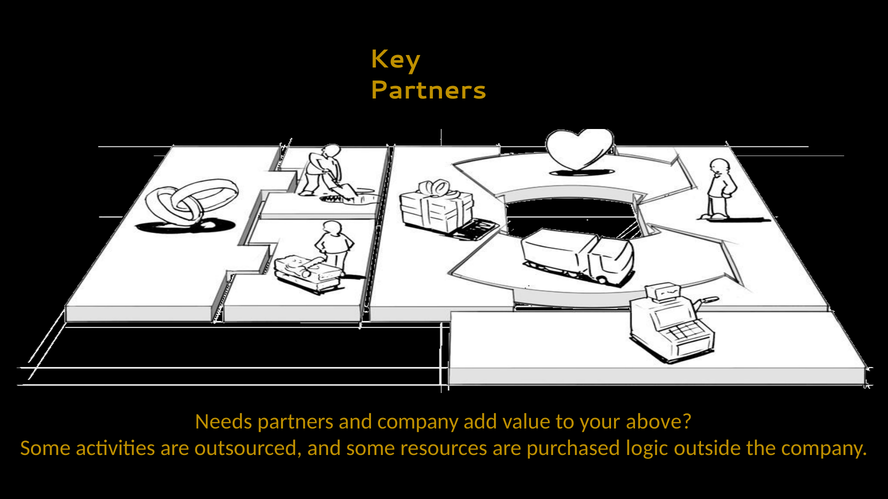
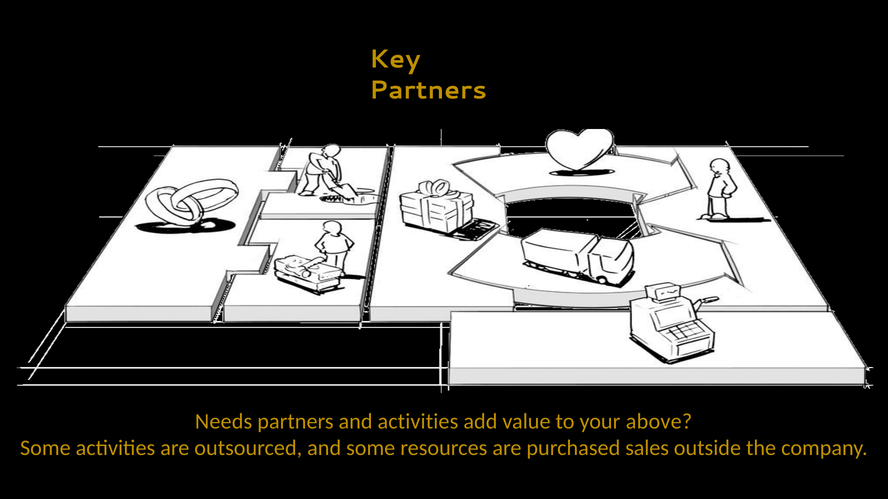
and company: company -> activities
logic: logic -> sales
